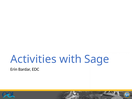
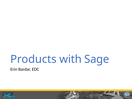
Activities: Activities -> Products
